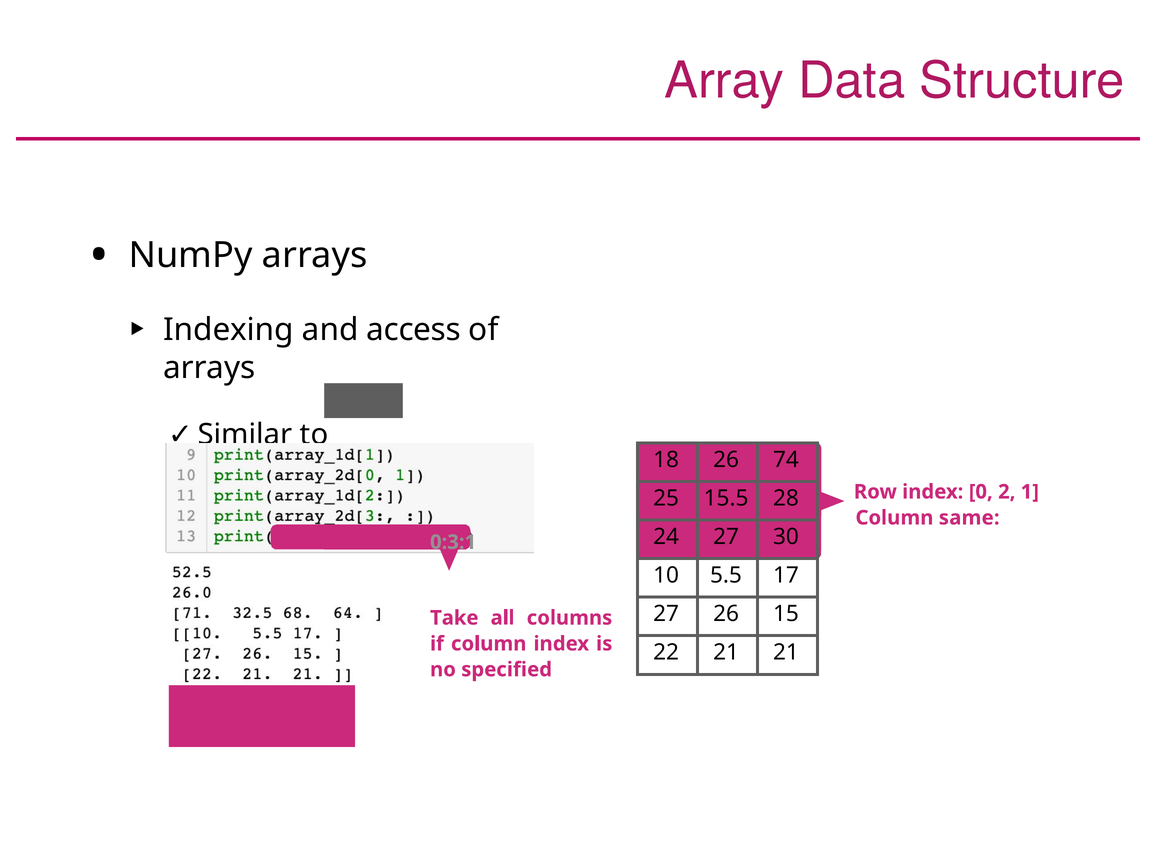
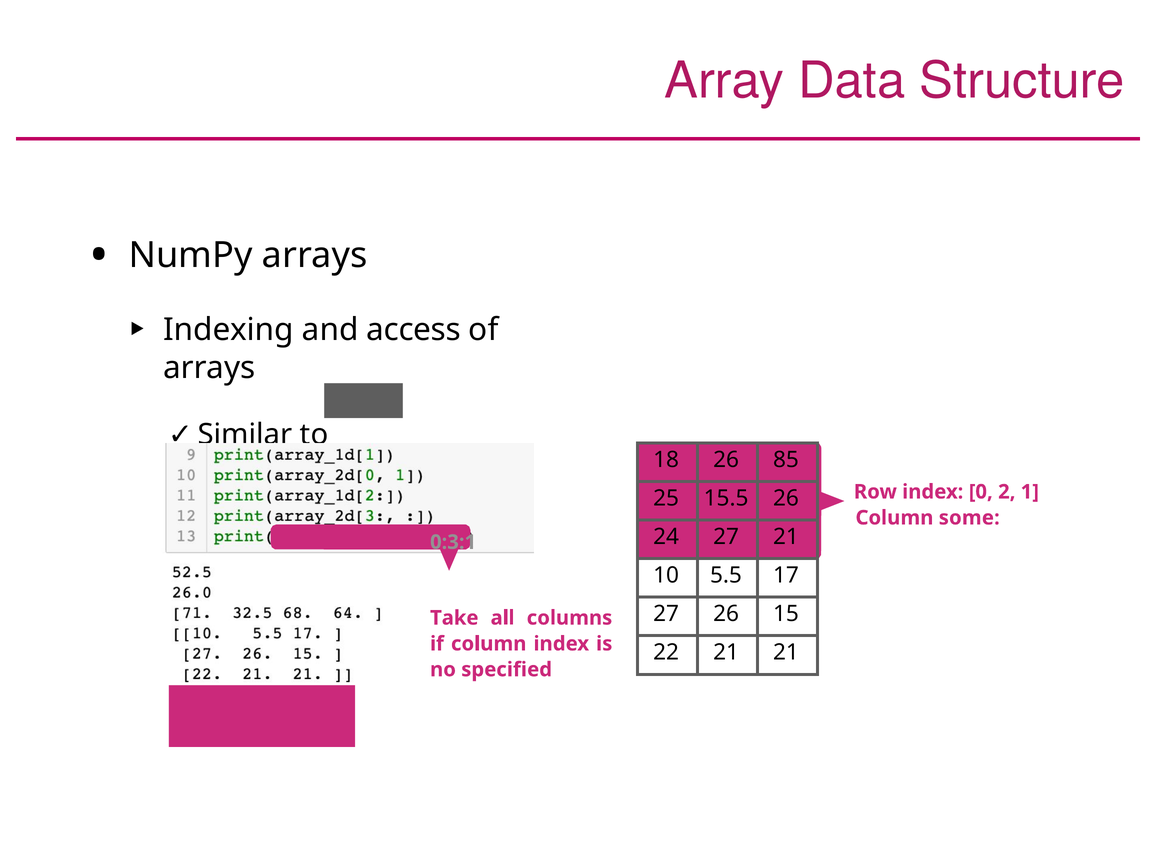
74: 74 -> 85
15.5 28: 28 -> 26
same: same -> some
27 30: 30 -> 21
